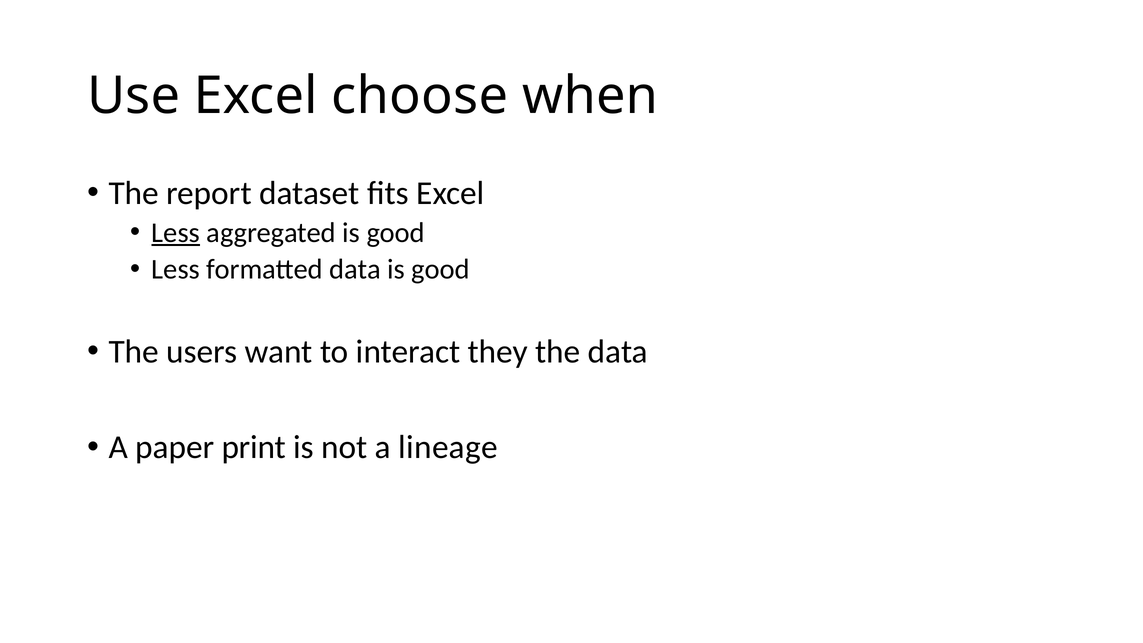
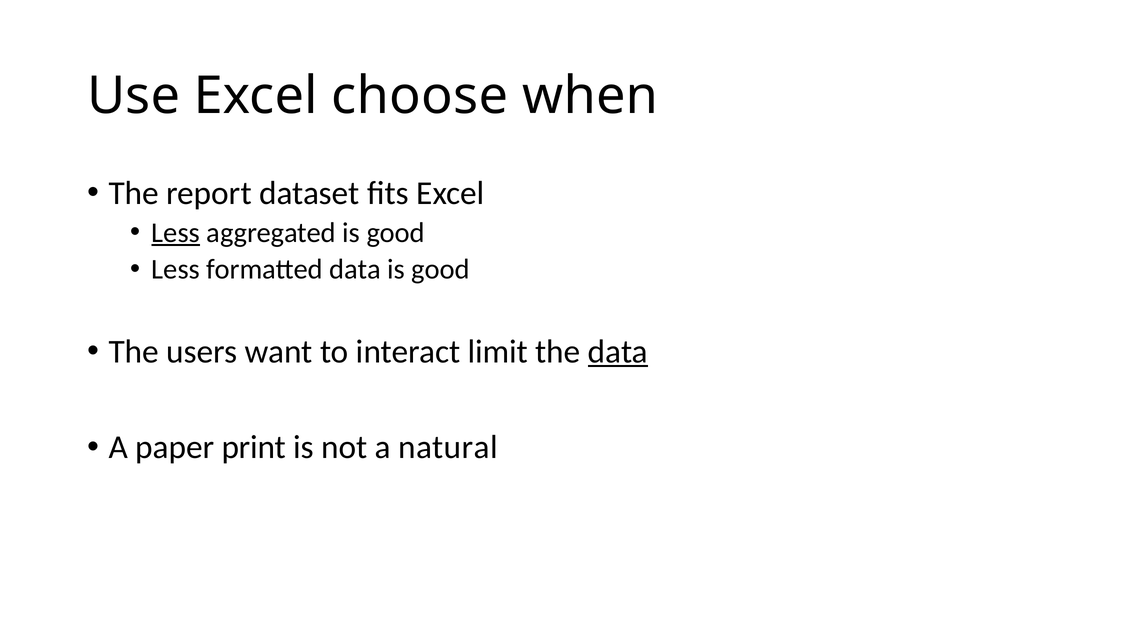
they: they -> limit
data at (618, 352) underline: none -> present
lineage: lineage -> natural
